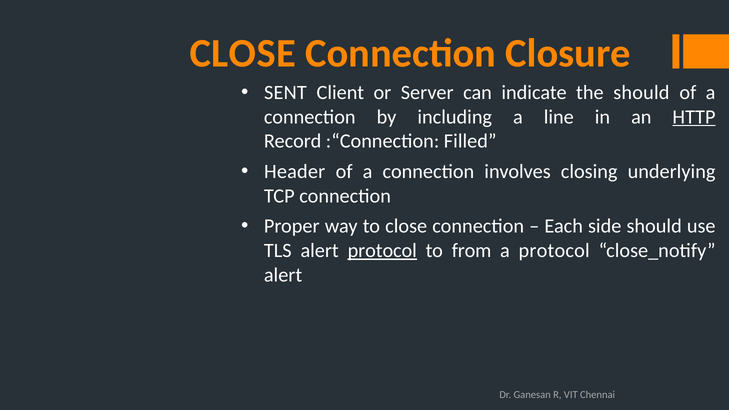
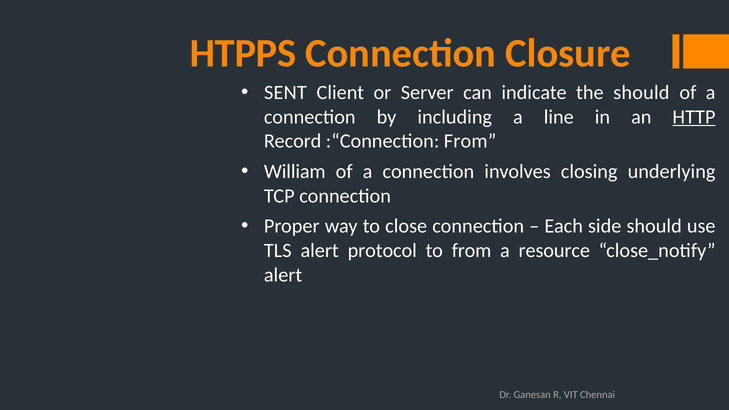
CLOSE at (243, 54): CLOSE -> HTPPS
:“Connection Filled: Filled -> From
Header: Header -> William
protocol at (382, 251) underline: present -> none
a protocol: protocol -> resource
